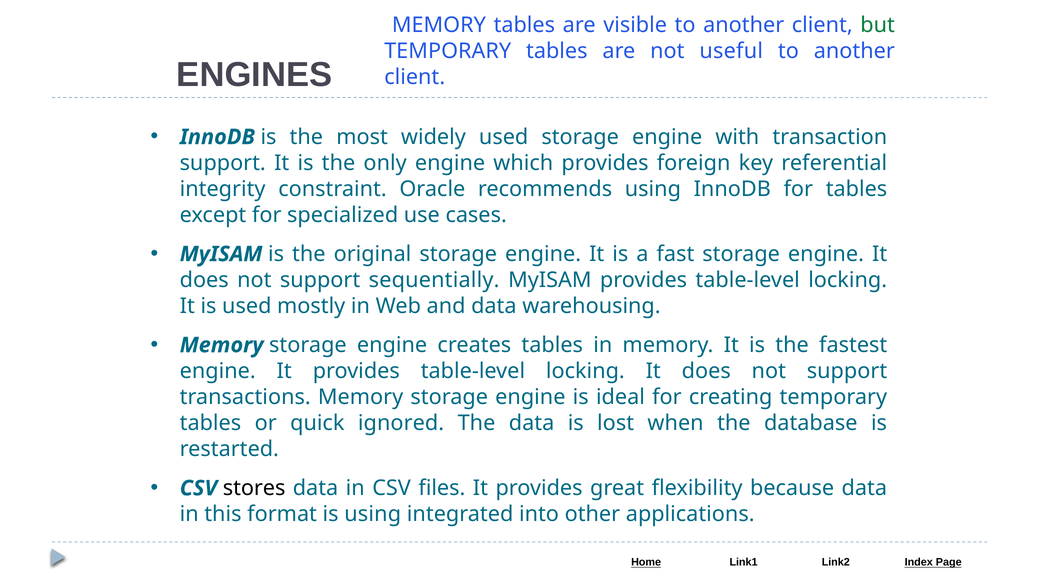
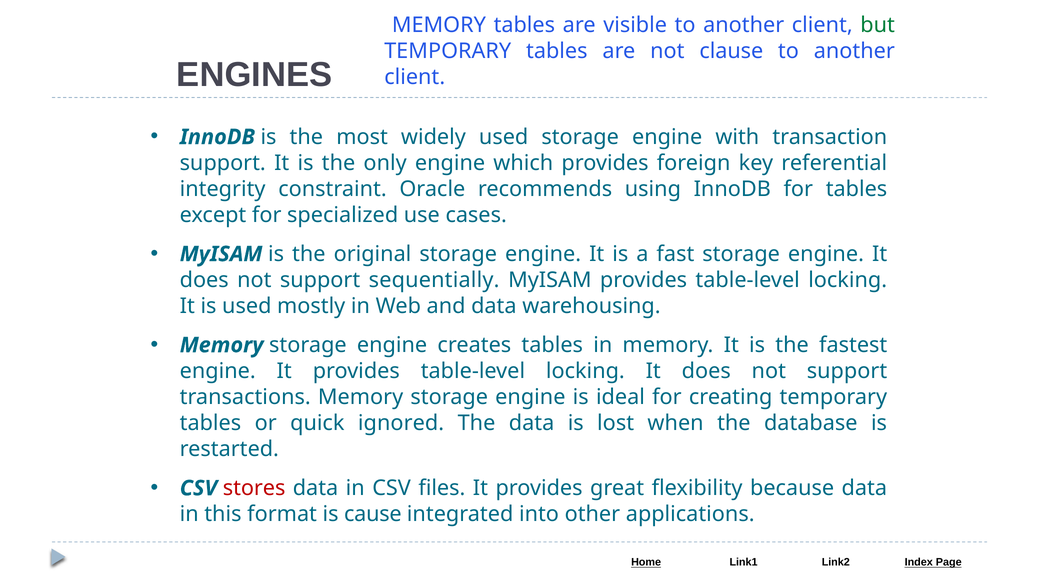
useful: useful -> clause
stores colour: black -> red
is using: using -> cause
